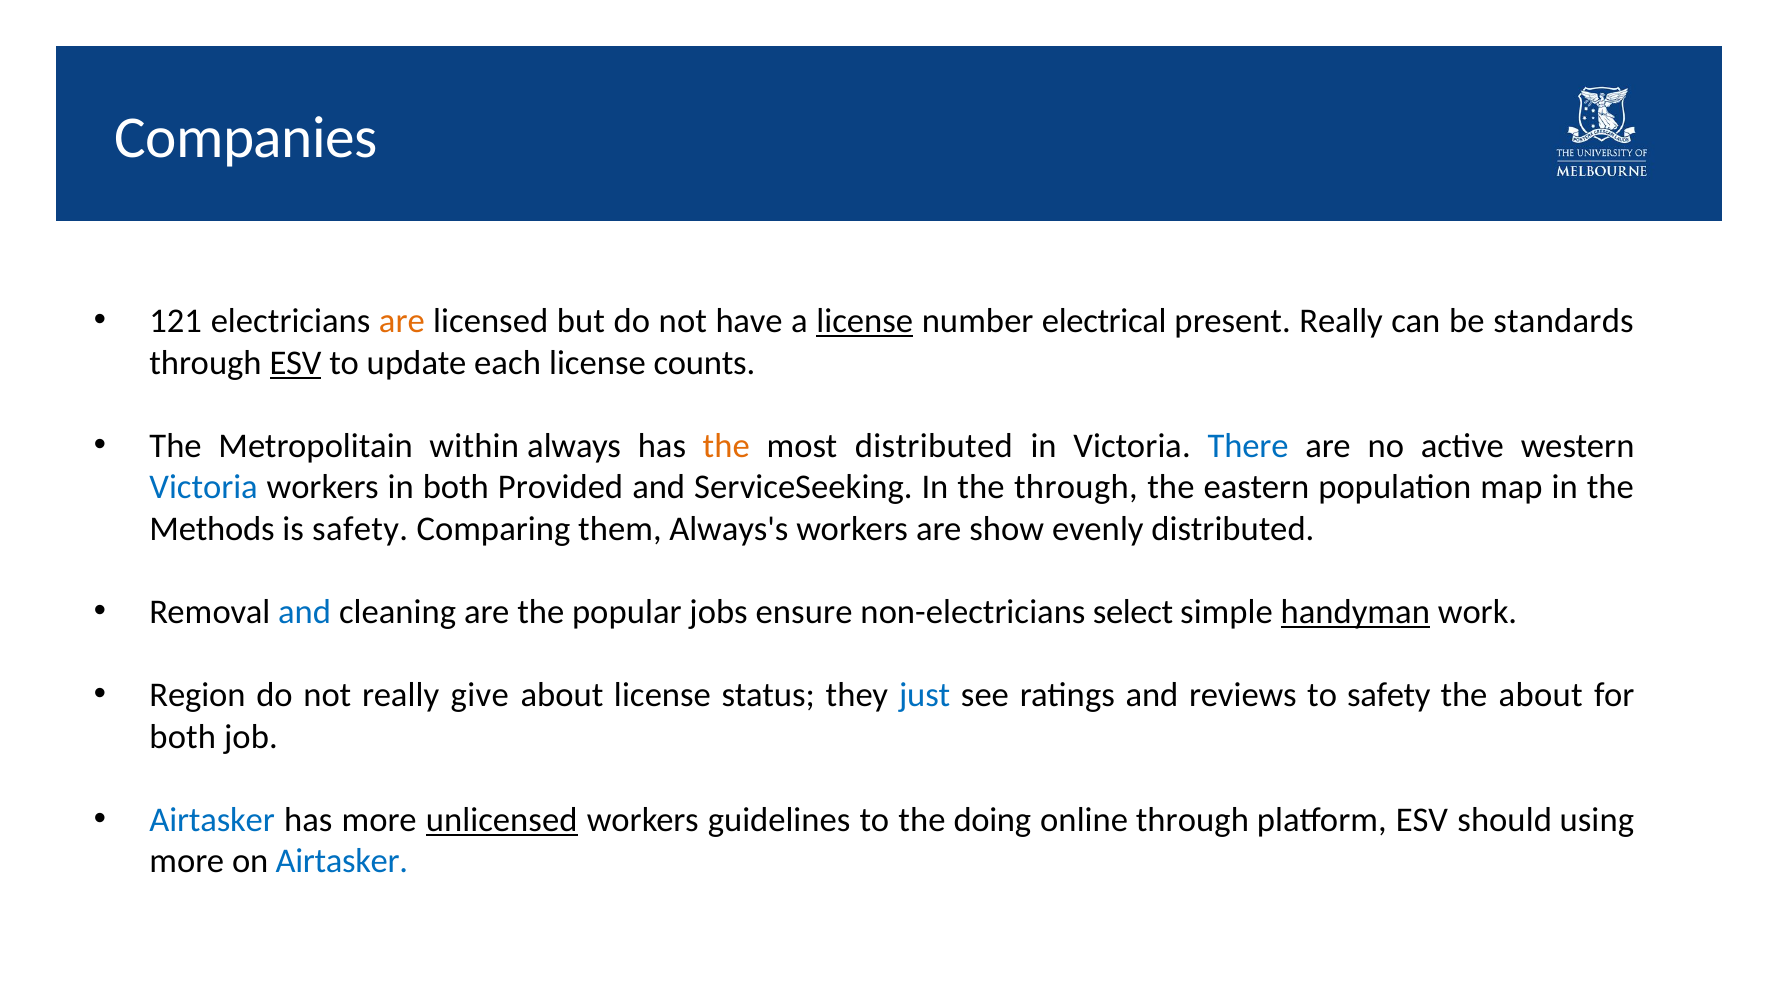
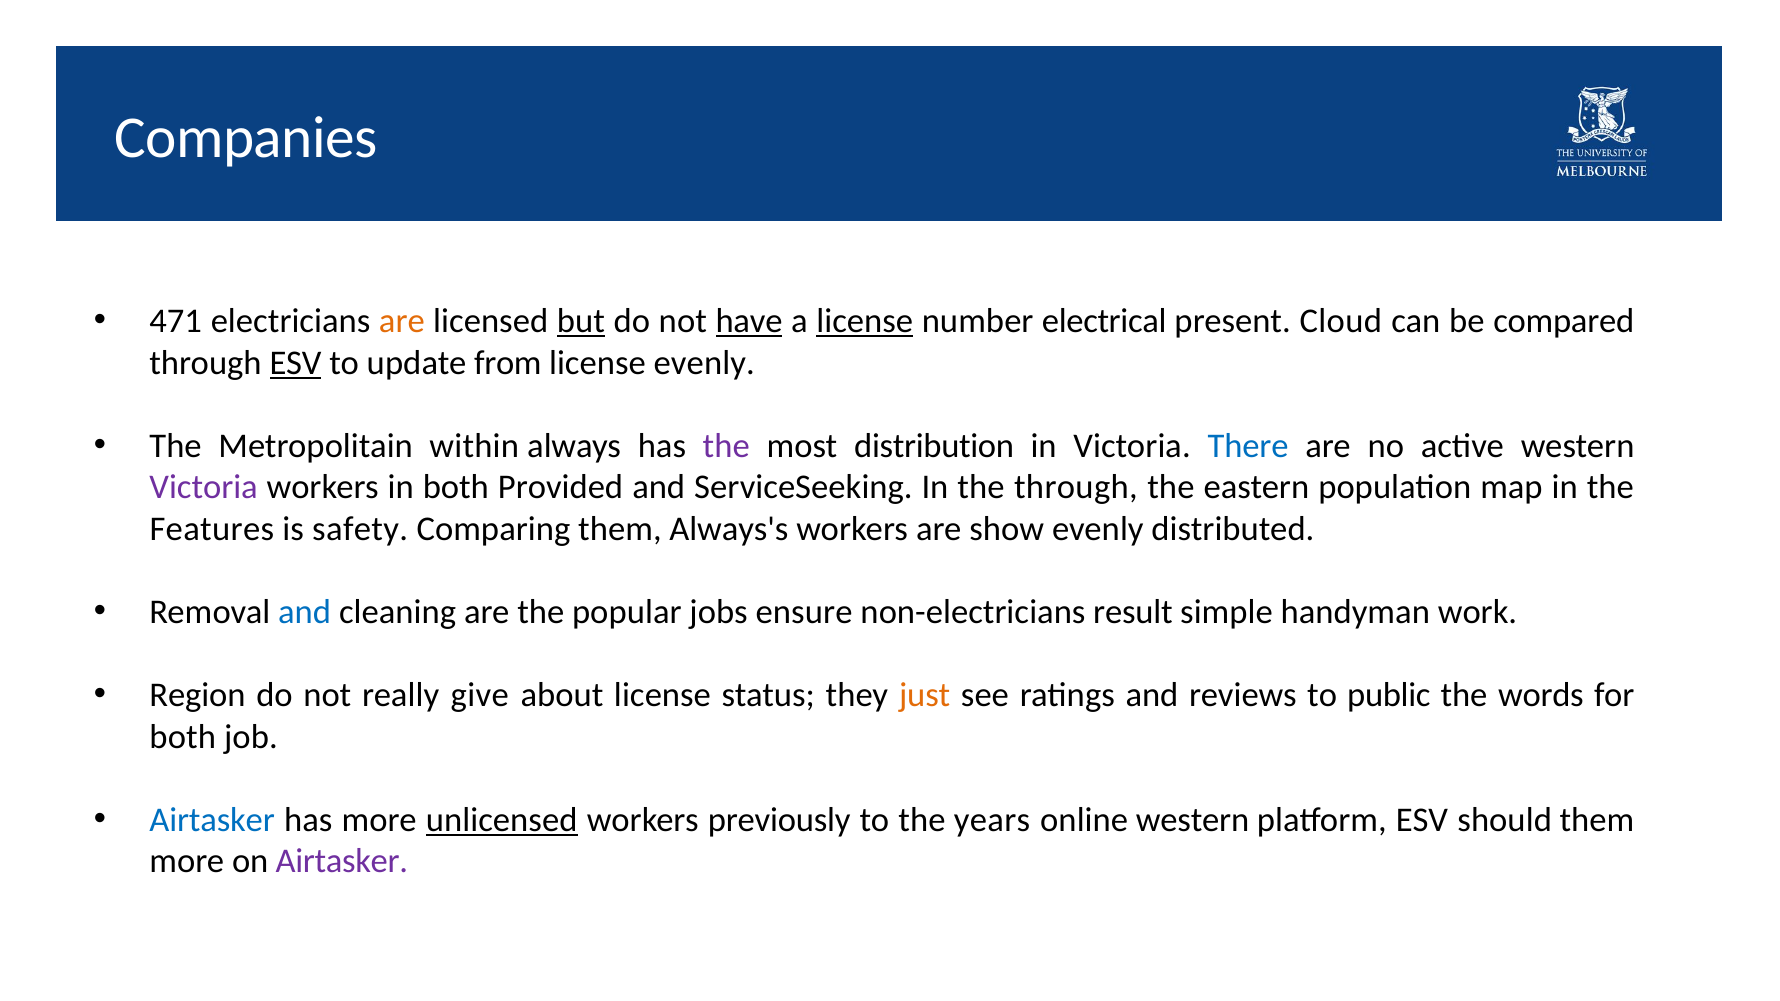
121: 121 -> 471
but underline: none -> present
have underline: none -> present
present Really: Really -> Cloud
standards: standards -> compared
each: each -> from
license counts: counts -> evenly
the at (726, 446) colour: orange -> purple
most distributed: distributed -> distribution
Victoria at (204, 488) colour: blue -> purple
Methods: Methods -> Features
select: select -> result
handyman underline: present -> none
just colour: blue -> orange
to safety: safety -> public
the about: about -> words
guidelines: guidelines -> previously
doing: doing -> years
online through: through -> western
should using: using -> them
Airtasker at (342, 862) colour: blue -> purple
